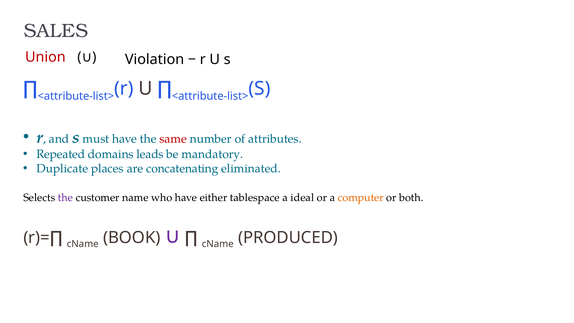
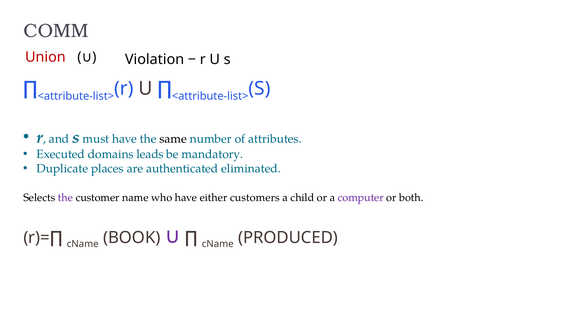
SALES: SALES -> COMM
same colour: red -> black
Repeated: Repeated -> Executed
concatenating: concatenating -> authenticated
tablespace: tablespace -> customers
ideal: ideal -> child
computer colour: orange -> purple
